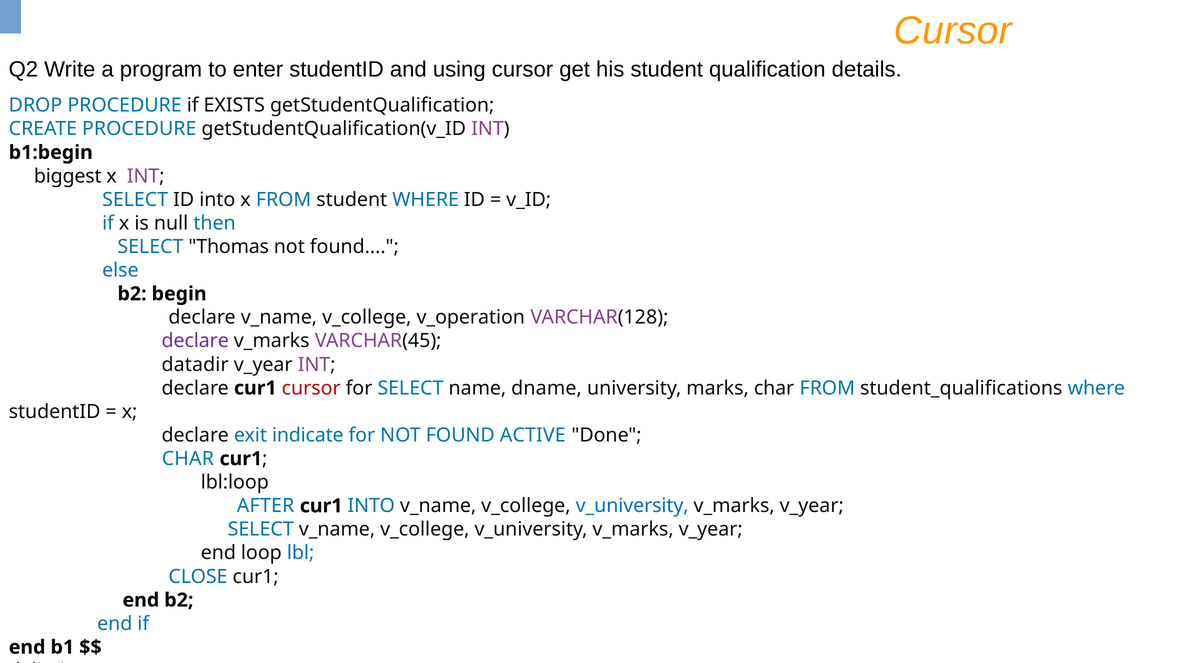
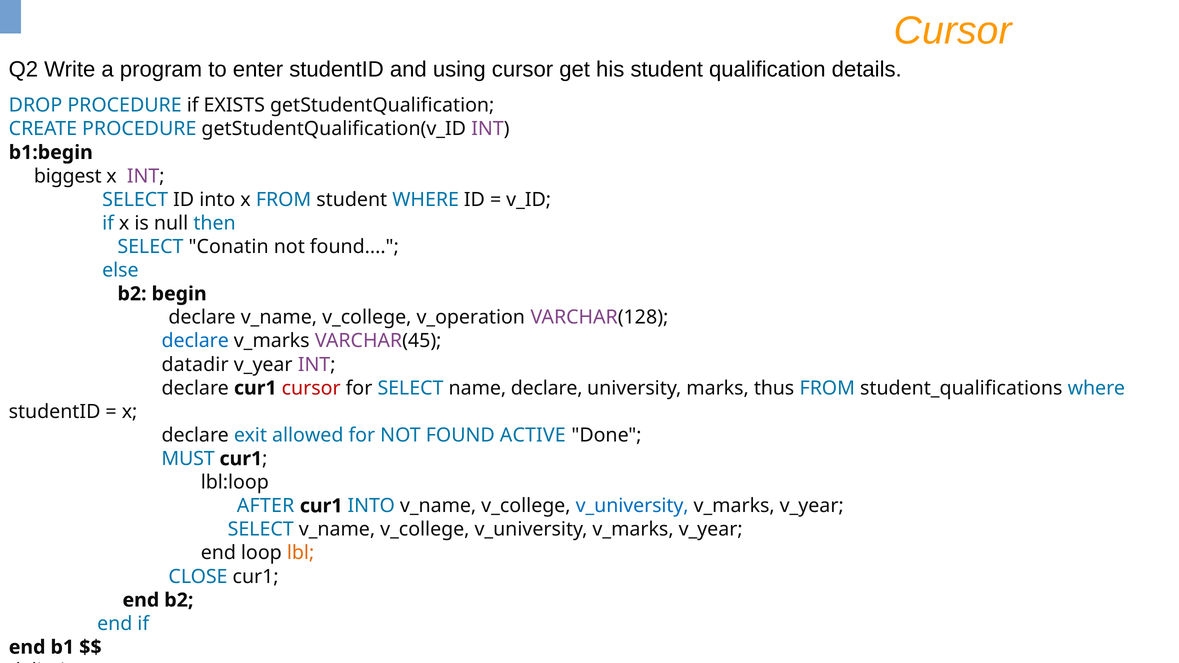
Thomas: Thomas -> Conatin
declare at (195, 341) colour: purple -> blue
name dname: dname -> declare
marks char: char -> thus
indicate: indicate -> allowed
CHAR at (188, 459): CHAR -> MUST
lbl colour: blue -> orange
